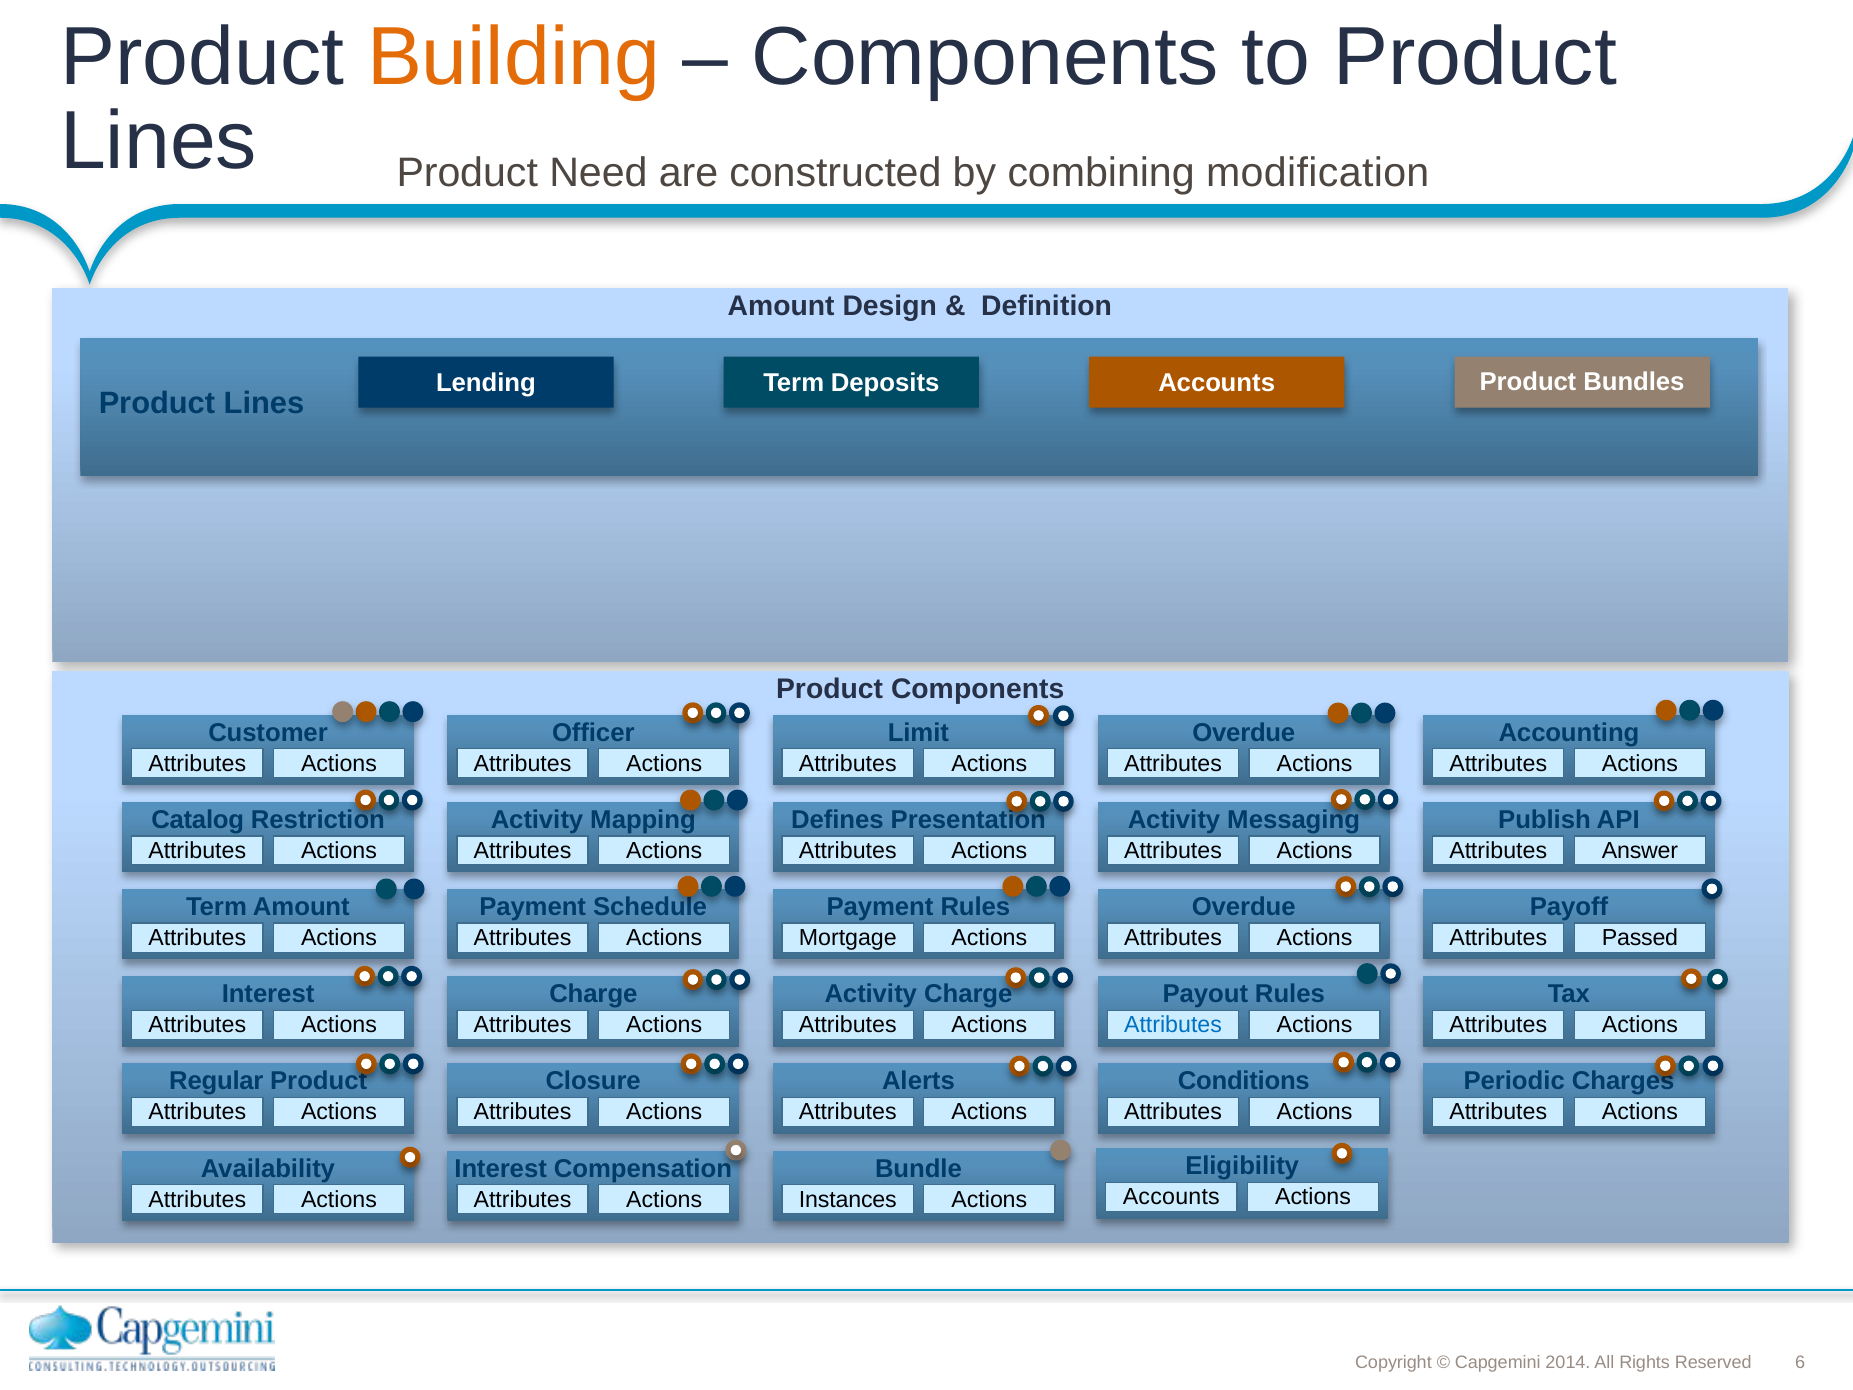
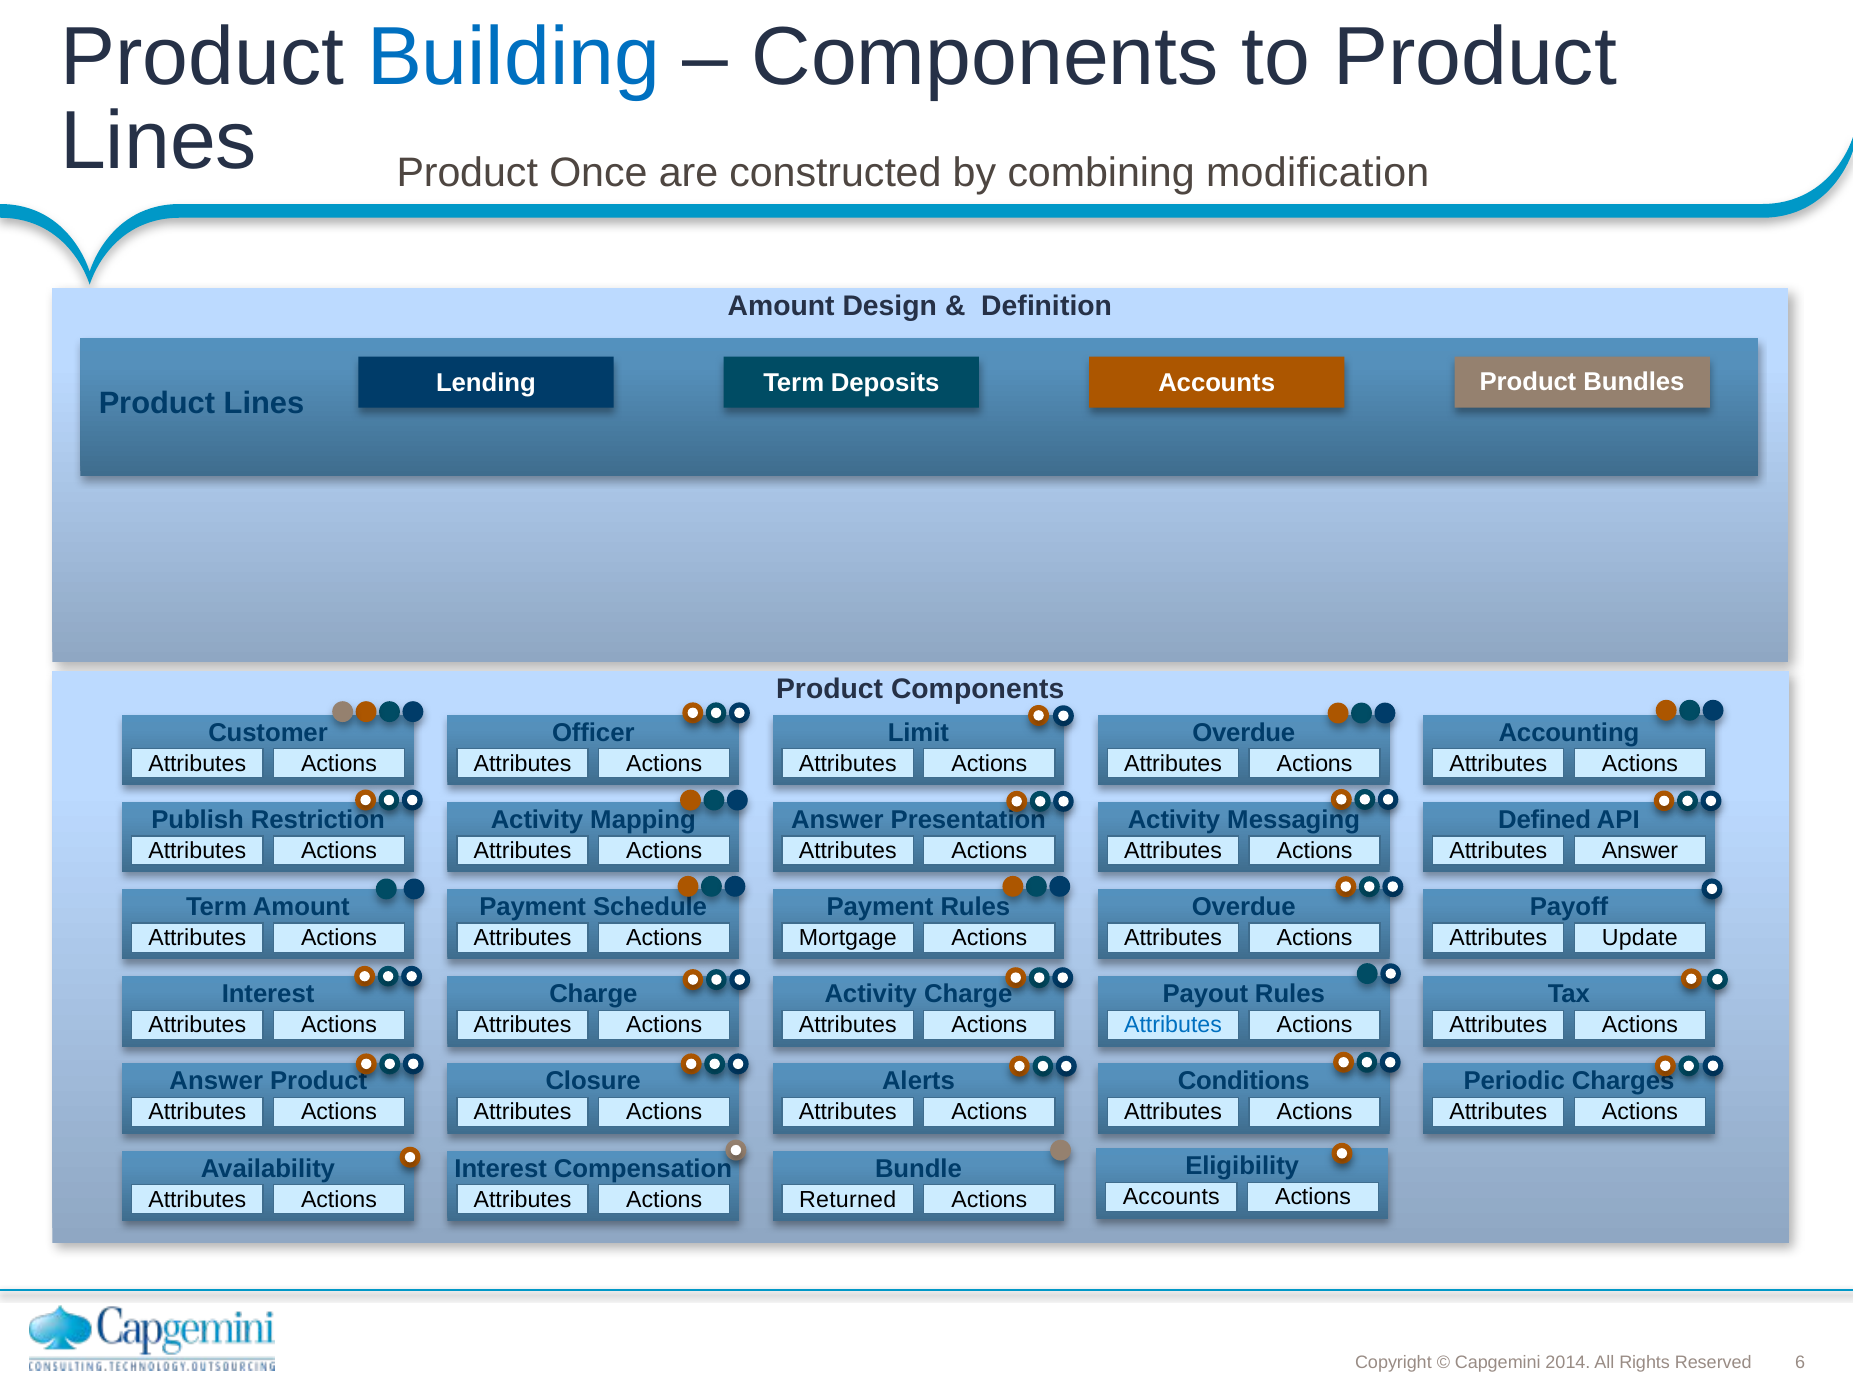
Building colour: orange -> blue
Need: Need -> Once
Catalog: Catalog -> Publish
Defines at (837, 820): Defines -> Answer
Publish: Publish -> Defined
Passed: Passed -> Update
Regular at (216, 1081): Regular -> Answer
Instances: Instances -> Returned
